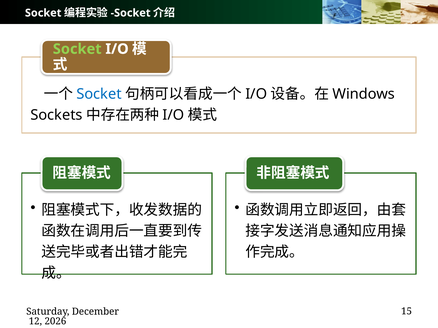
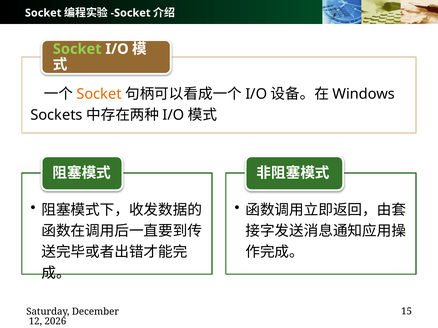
Socket at (99, 94) colour: blue -> orange
